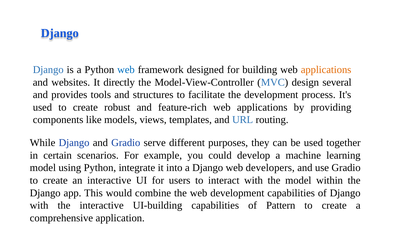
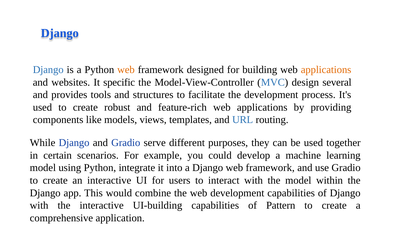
web at (126, 70) colour: blue -> orange
directly: directly -> specific
Django web developers: developers -> framework
